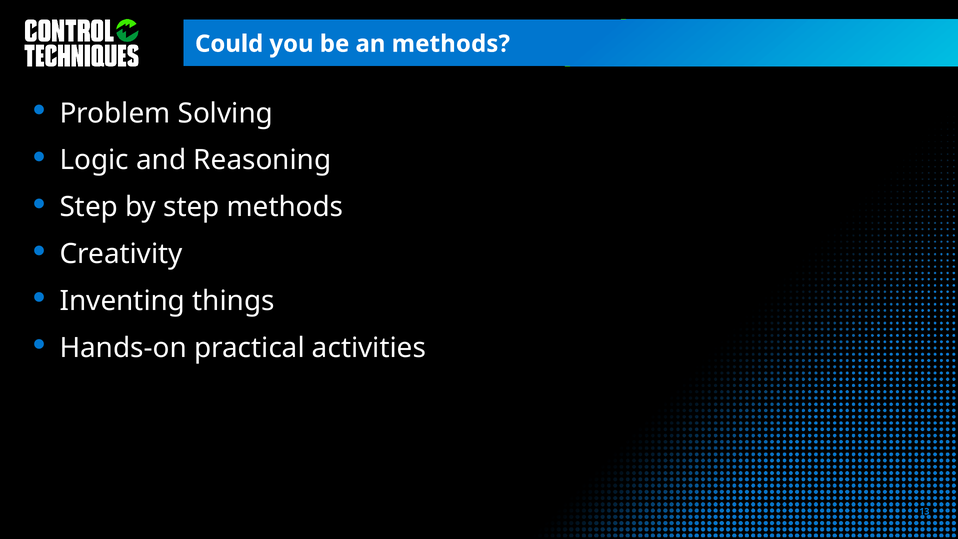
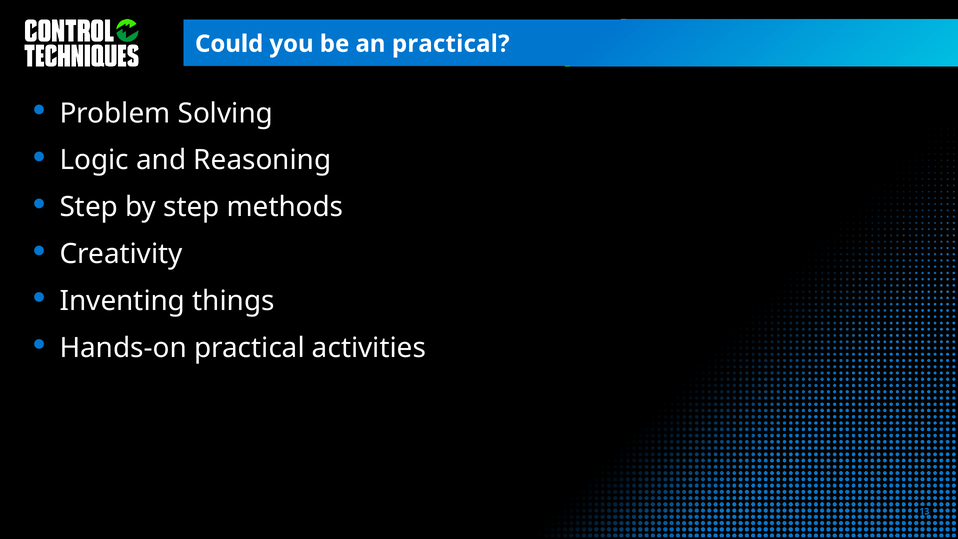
an methods: methods -> practical
